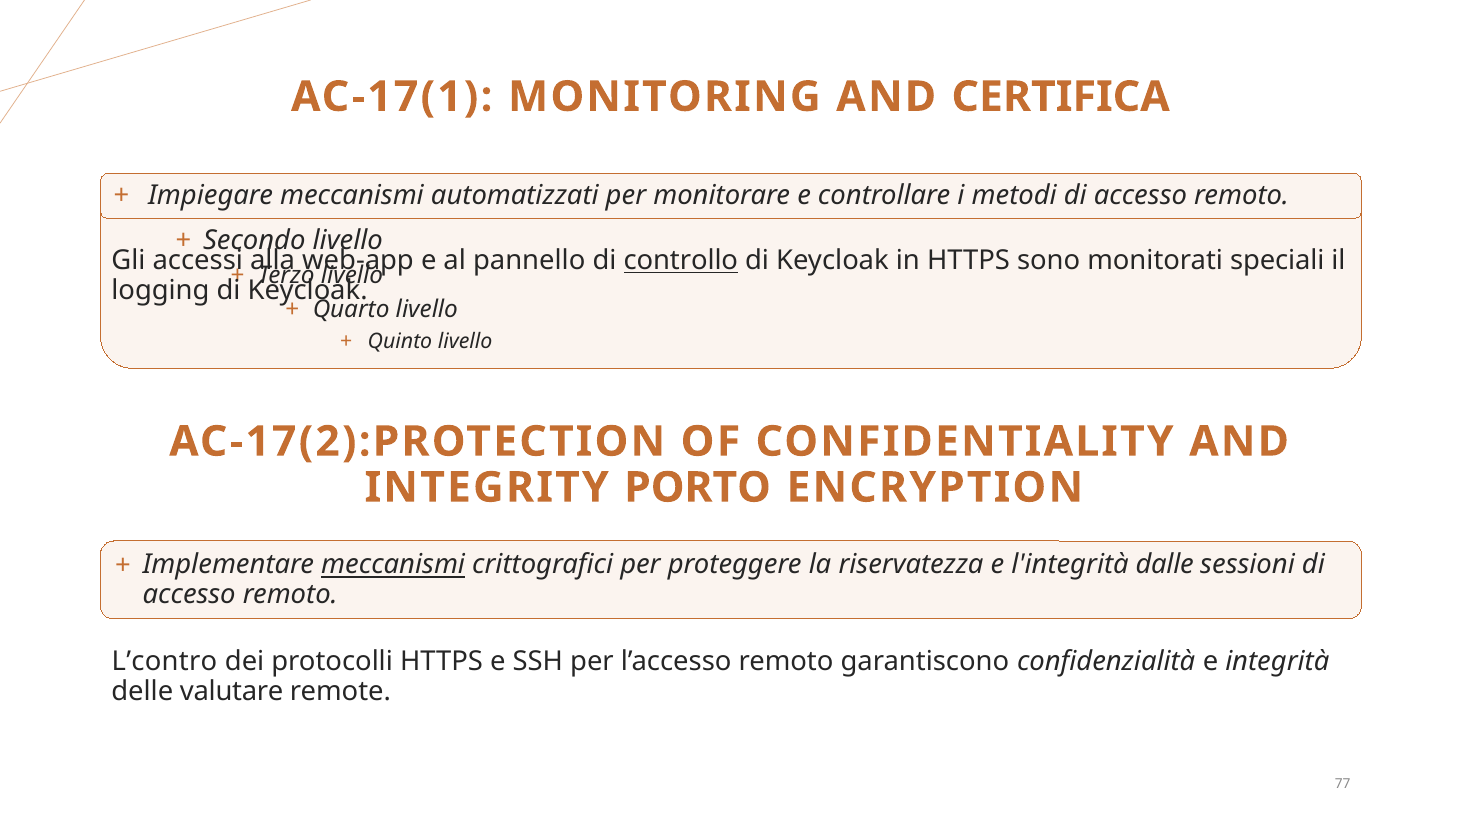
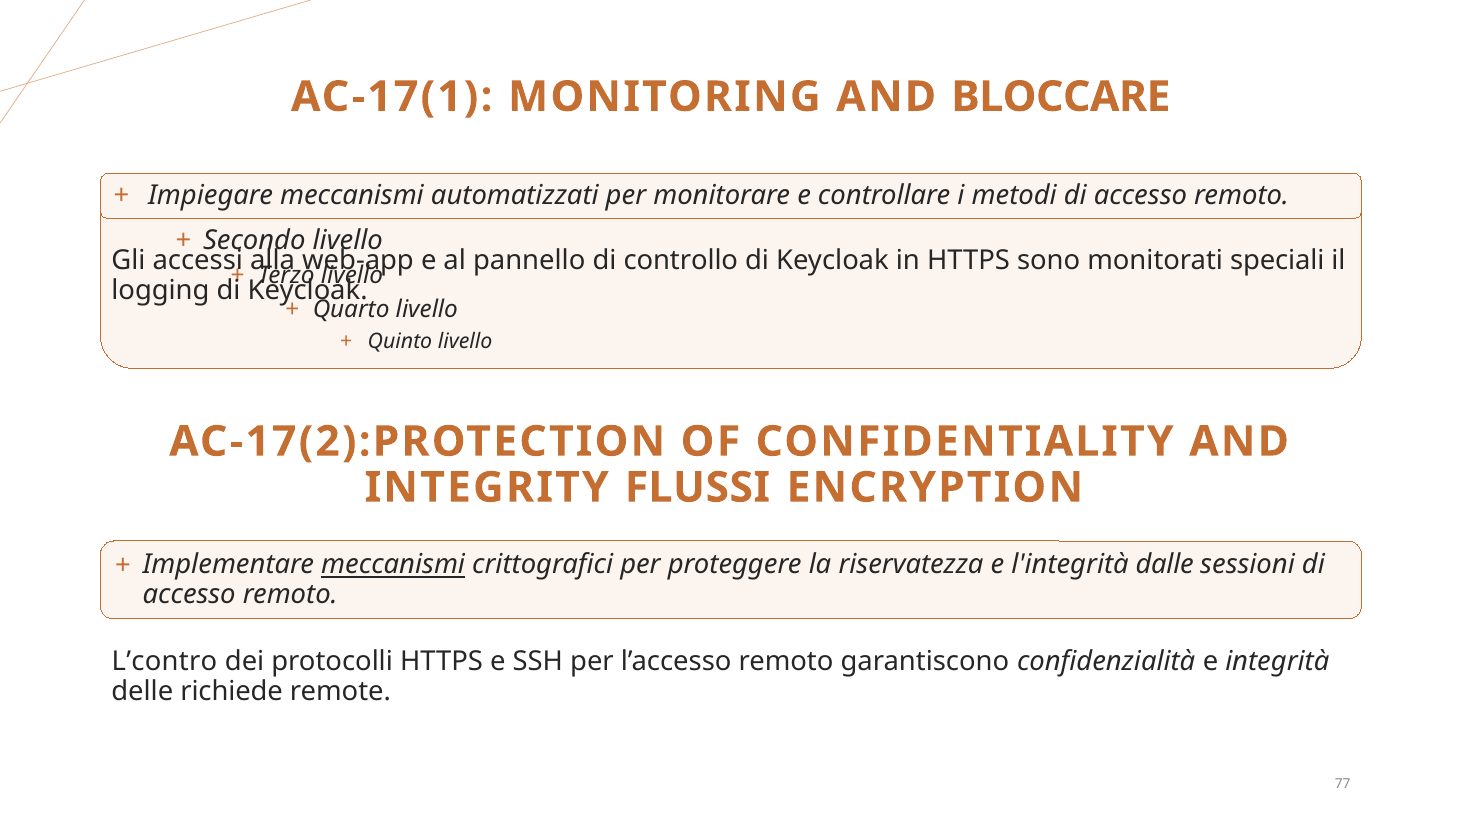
CERTIFICA: CERTIFICA -> BLOCCARE
controllo underline: present -> none
PORTO: PORTO -> FLUSSI
valutare: valutare -> richiede
